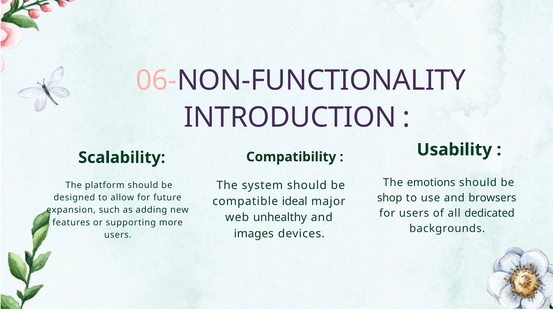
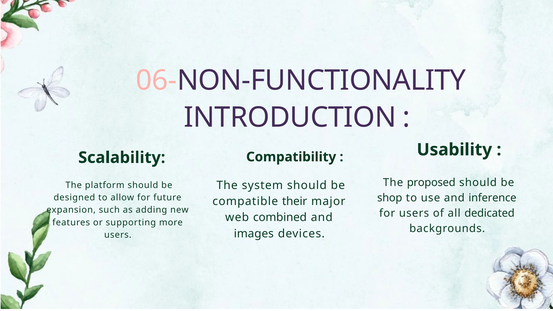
emotions: emotions -> proposed
browsers: browsers -> inference
ideal: ideal -> their
unhealthy: unhealthy -> combined
